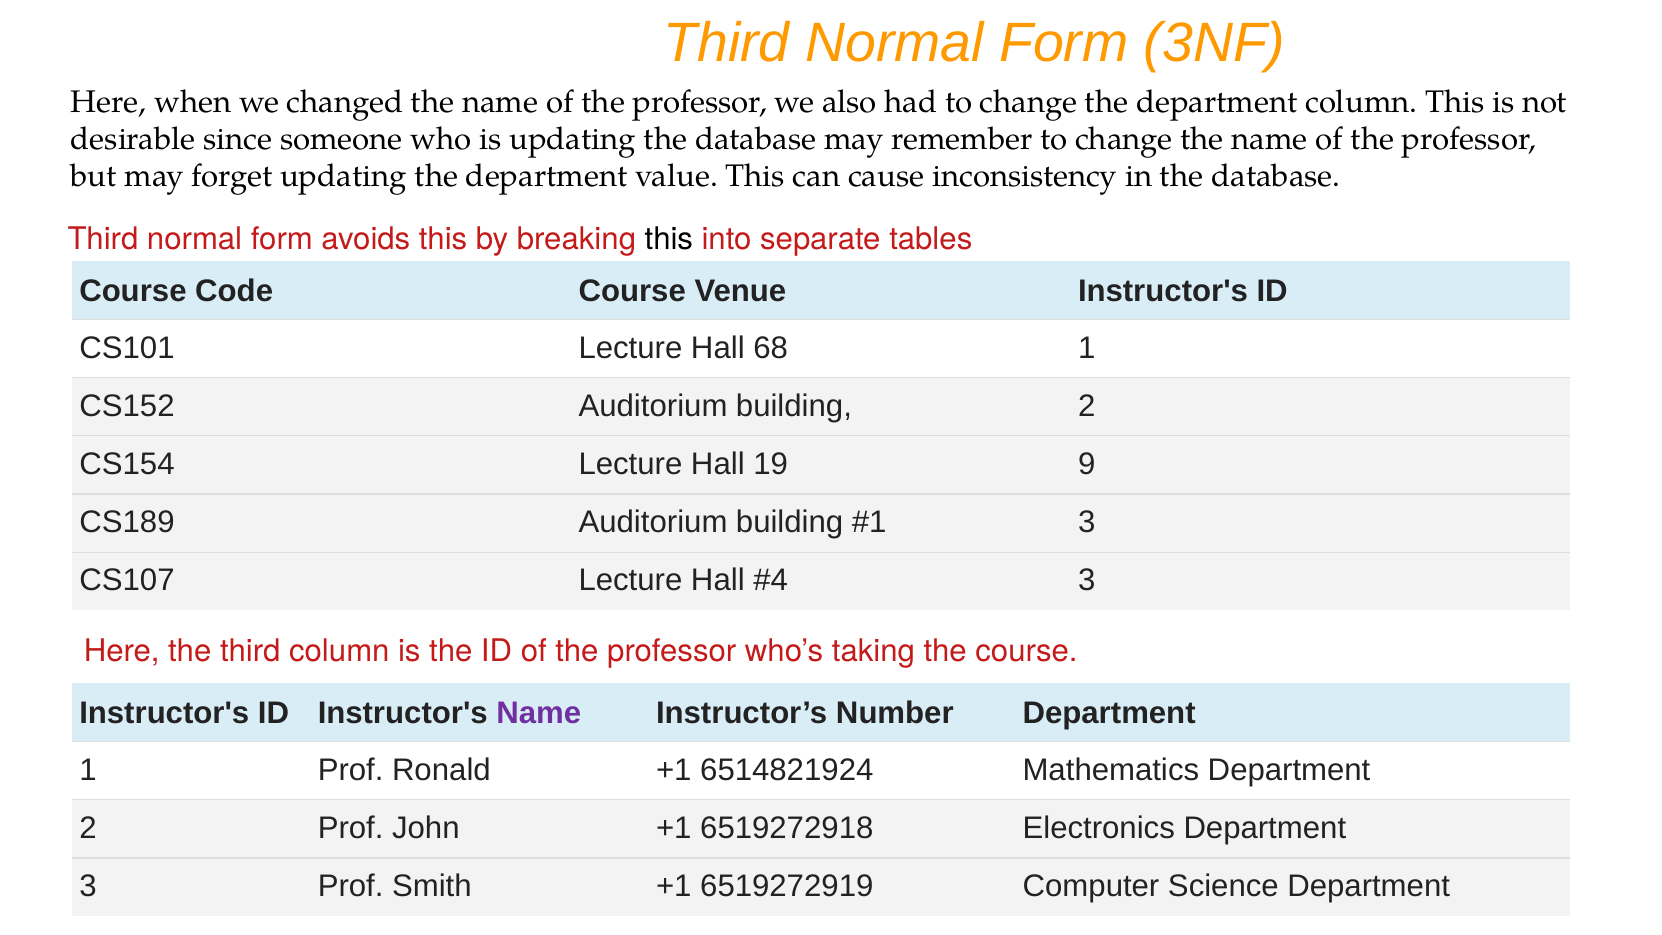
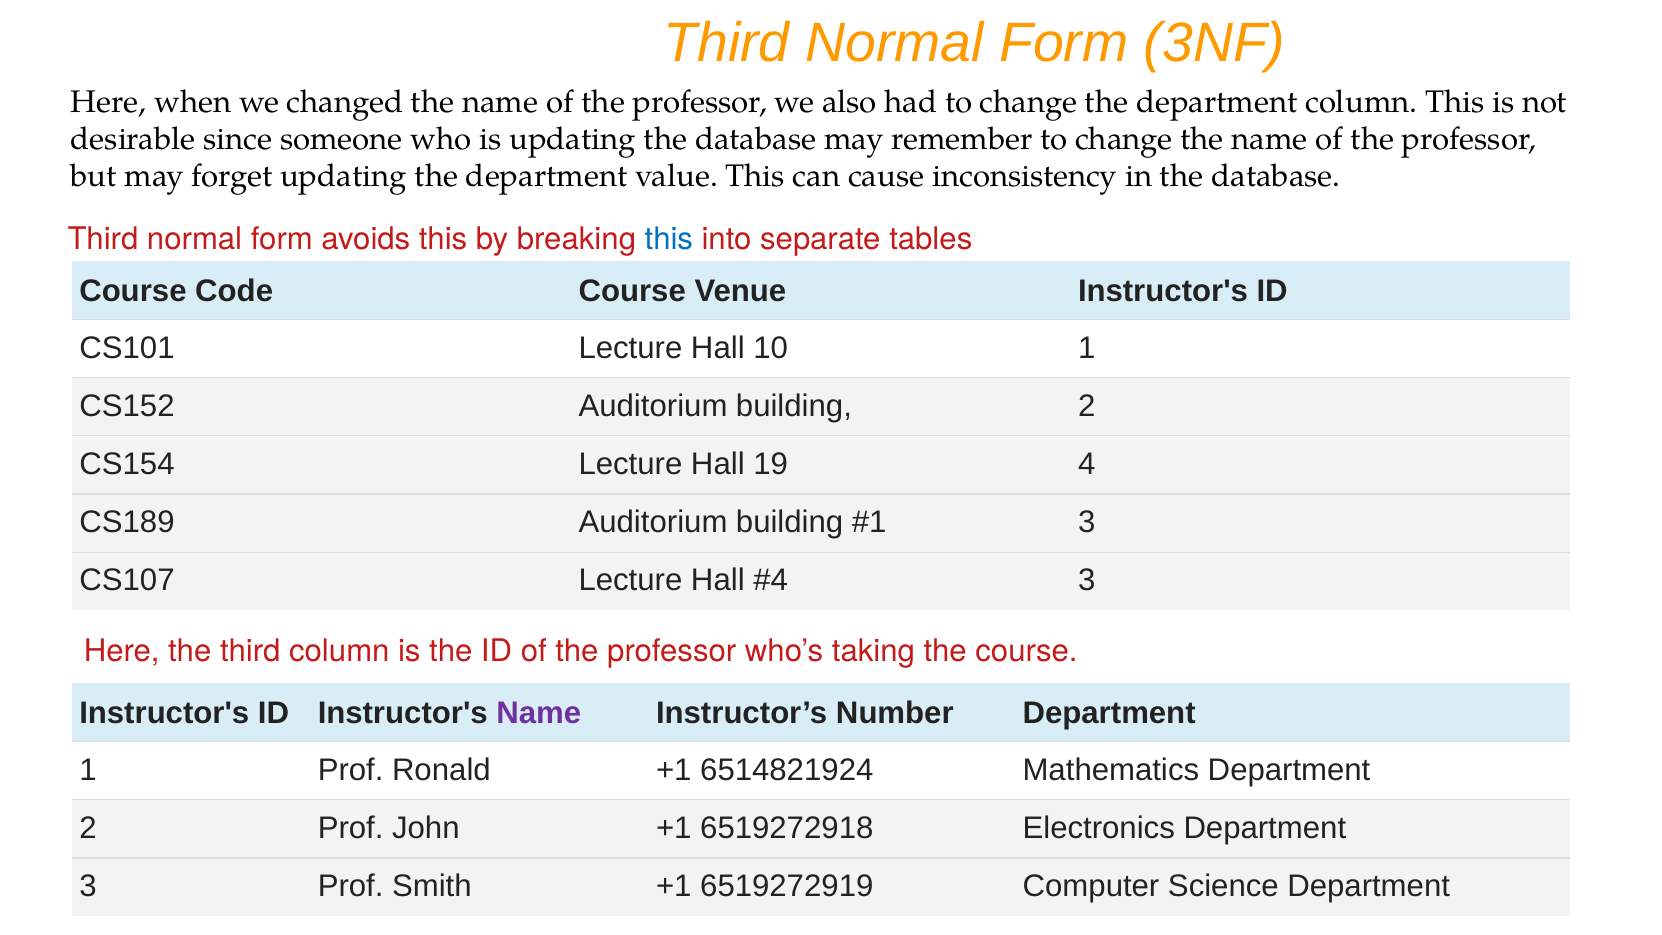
this at (669, 239) colour: black -> blue
68: 68 -> 10
9: 9 -> 4
